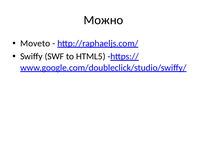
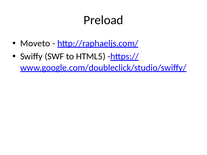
Можно: Можно -> Preload
